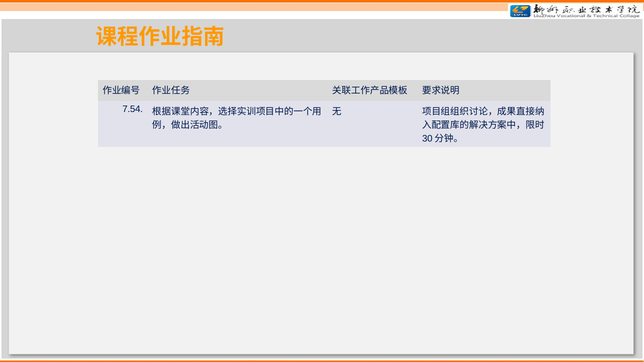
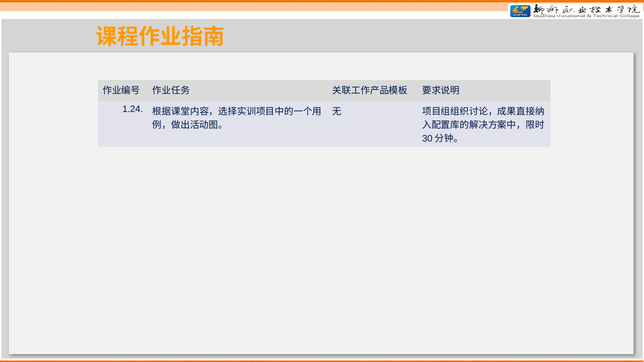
7.54: 7.54 -> 1.24
